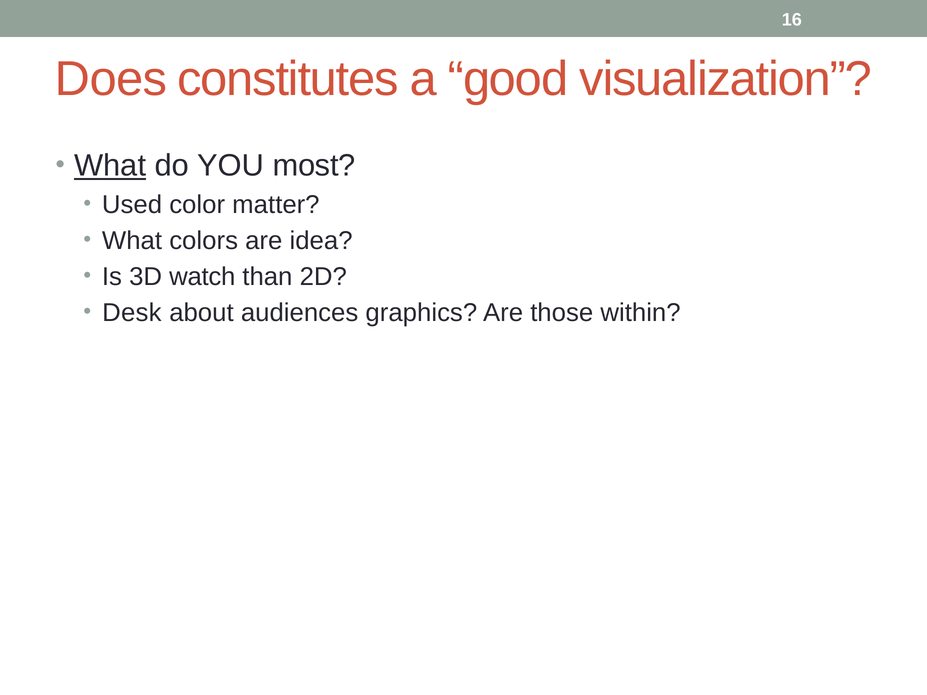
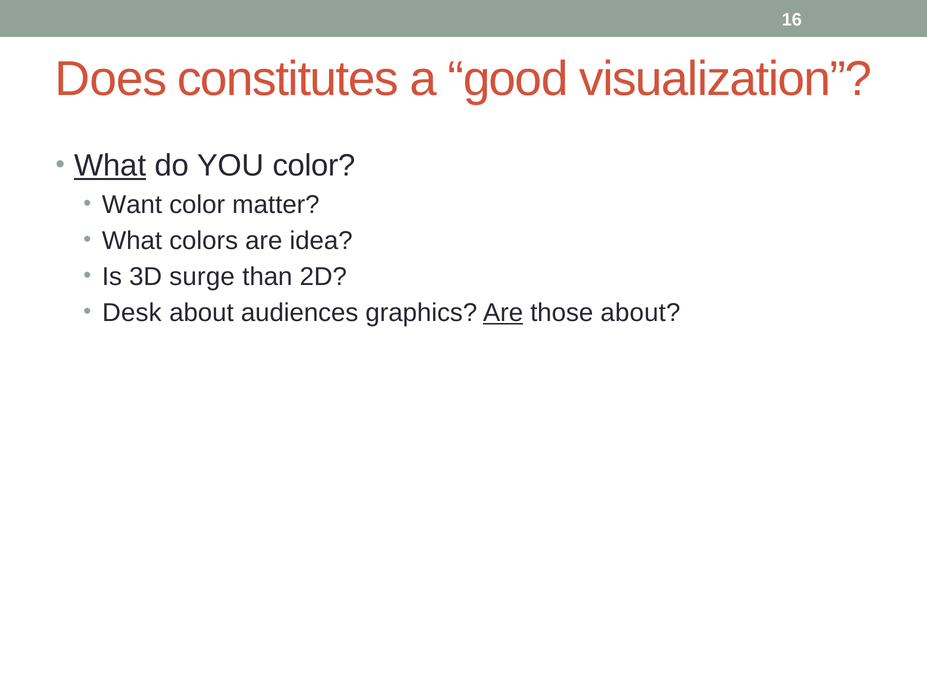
YOU most: most -> color
Used: Used -> Want
watch: watch -> surge
Are at (503, 313) underline: none -> present
those within: within -> about
